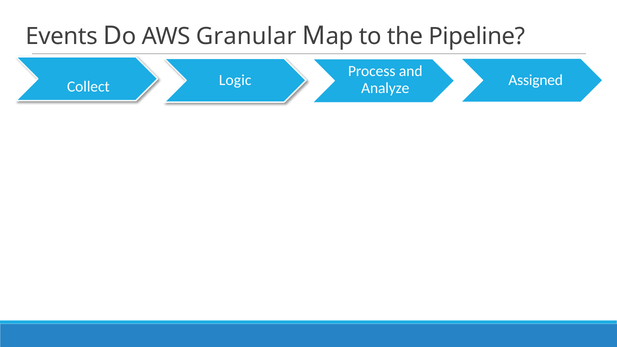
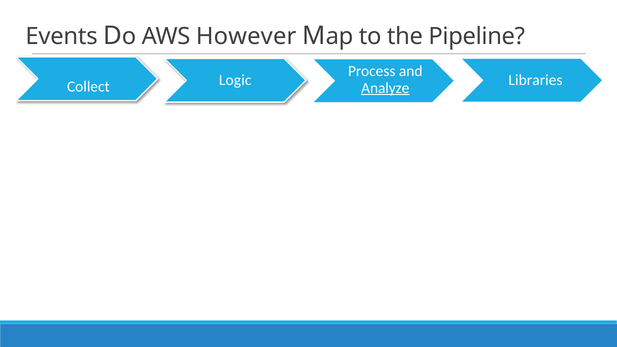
Granular: Granular -> However
Assigned: Assigned -> Libraries
Analyze underline: none -> present
